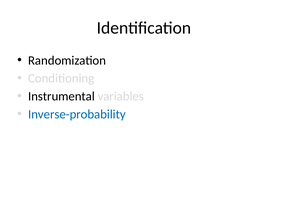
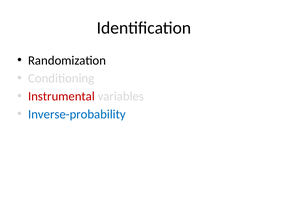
Instrumental colour: black -> red
